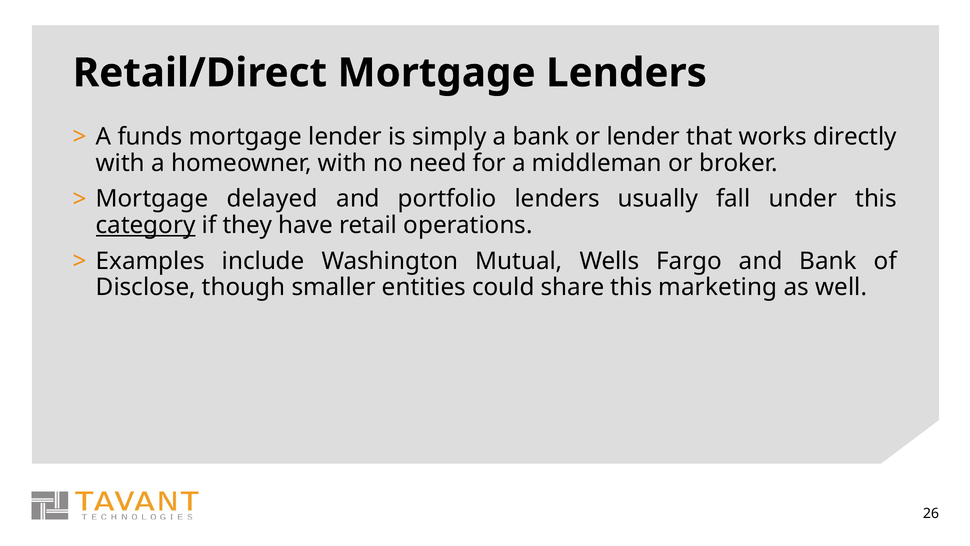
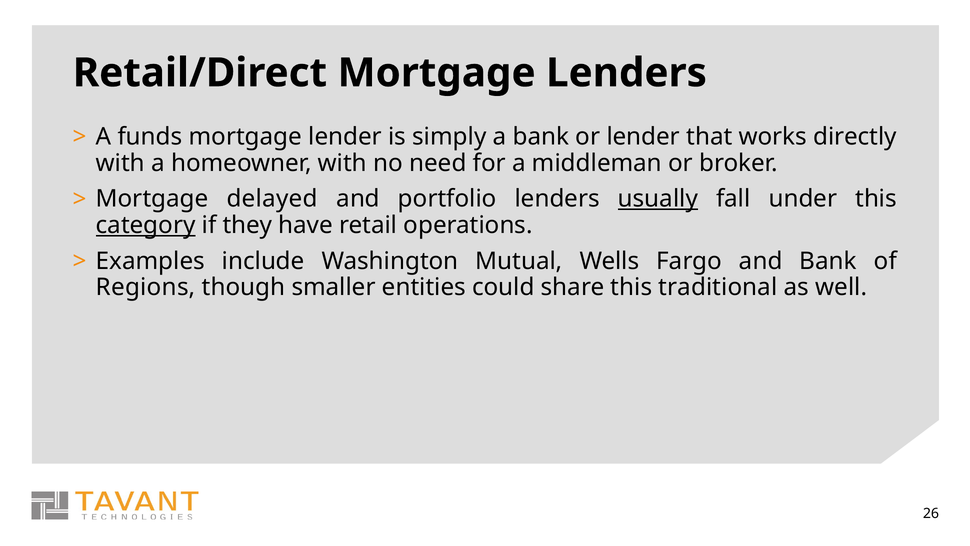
usually underline: none -> present
Disclose: Disclose -> Regions
marketing: marketing -> traditional
